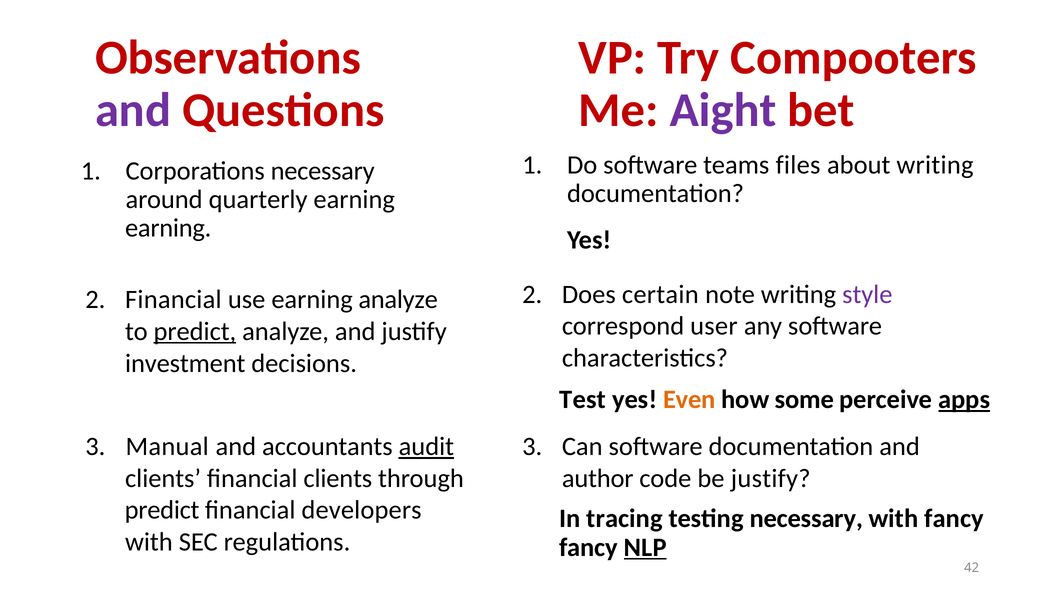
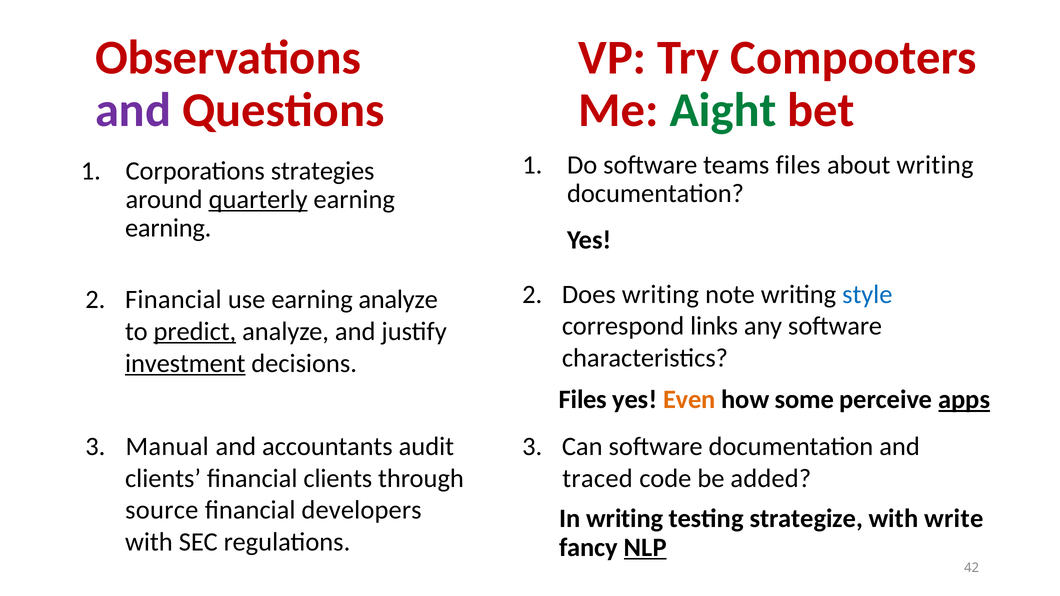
Aight colour: purple -> green
Corporations necessary: necessary -> strategies
quarterly underline: none -> present
Does certain: certain -> writing
style colour: purple -> blue
user: user -> links
investment underline: none -> present
Test at (583, 400): Test -> Files
audit underline: present -> none
author: author -> traced
be justify: justify -> added
predict at (162, 510): predict -> source
In tracing: tracing -> writing
testing necessary: necessary -> strategize
with fancy: fancy -> write
